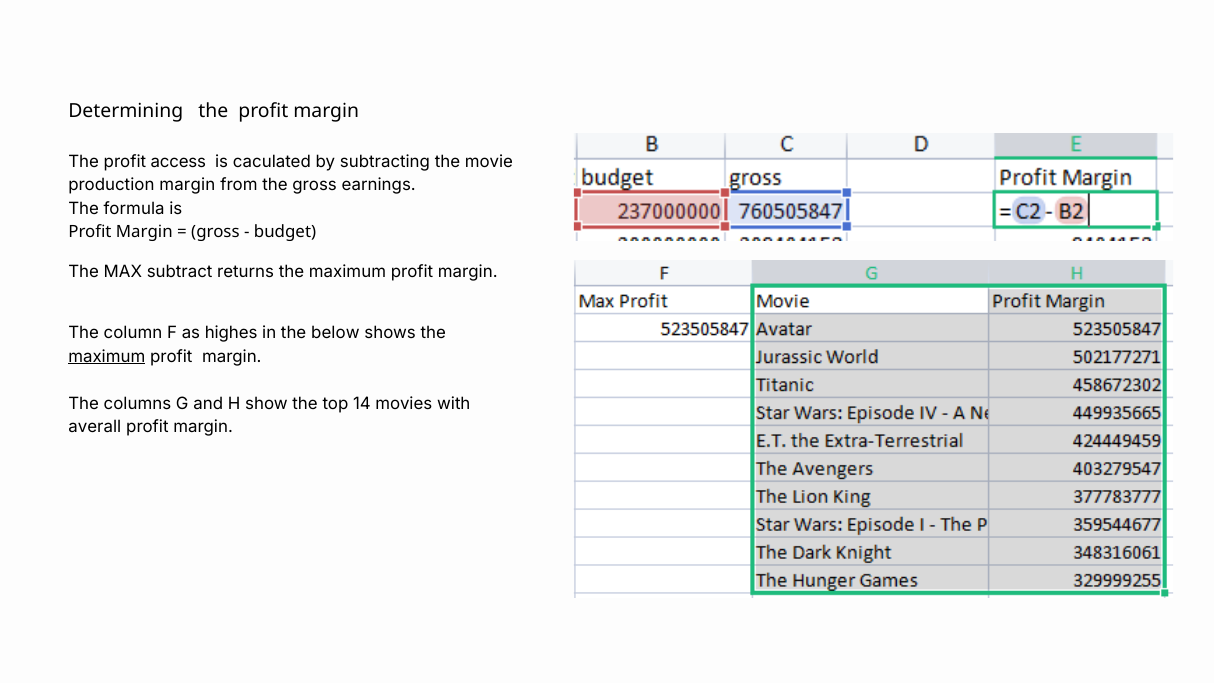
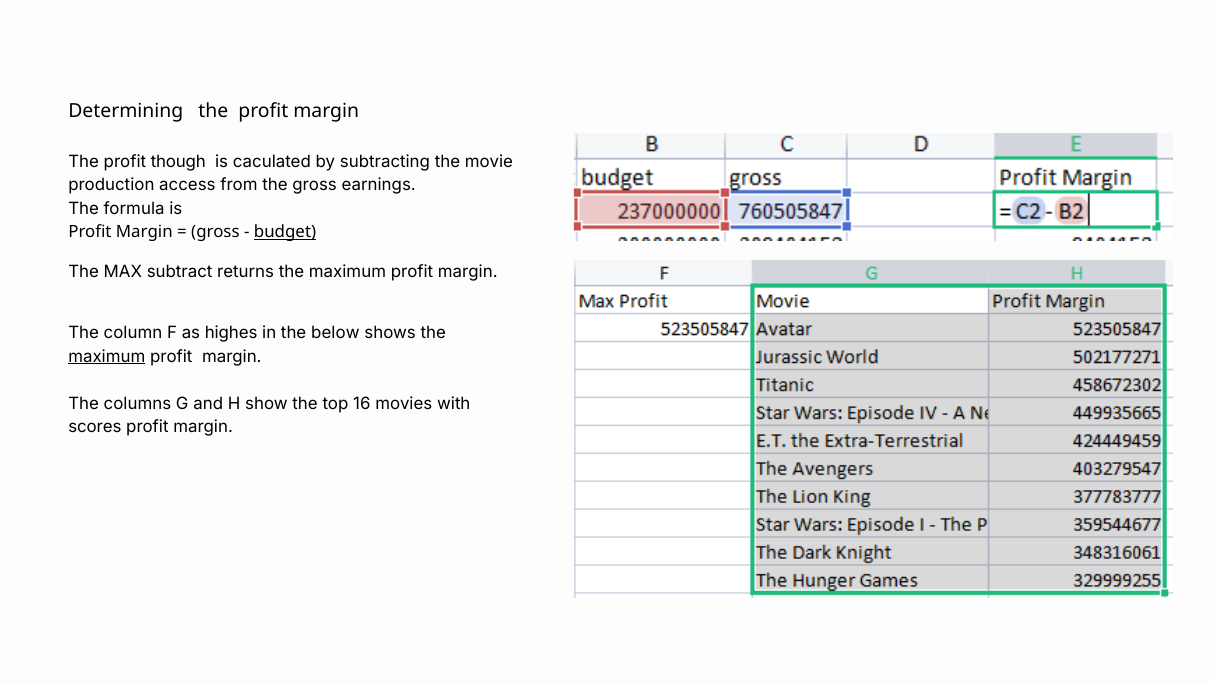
access: access -> though
production margin: margin -> access
budget underline: none -> present
14: 14 -> 16
averall: averall -> scores
